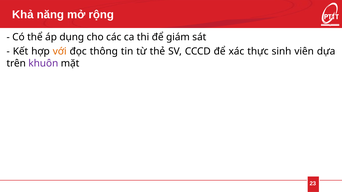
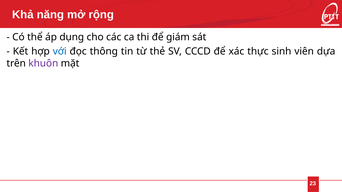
với colour: orange -> blue
